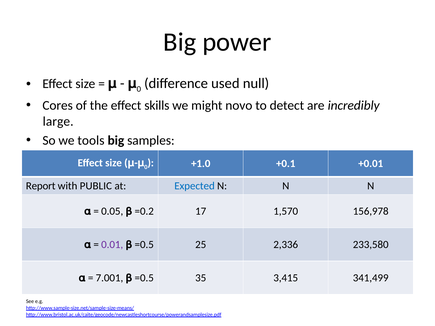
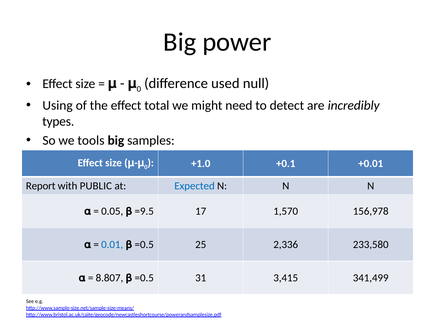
Cores: Cores -> Using
skills: skills -> total
novo: novo -> need
large: large -> types
=0.2: =0.2 -> =9.5
0.01 colour: purple -> blue
7.001: 7.001 -> 8.807
35: 35 -> 31
